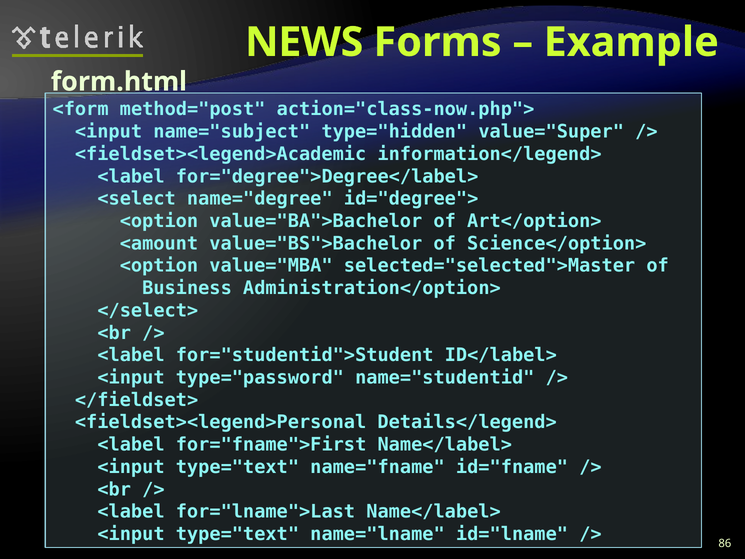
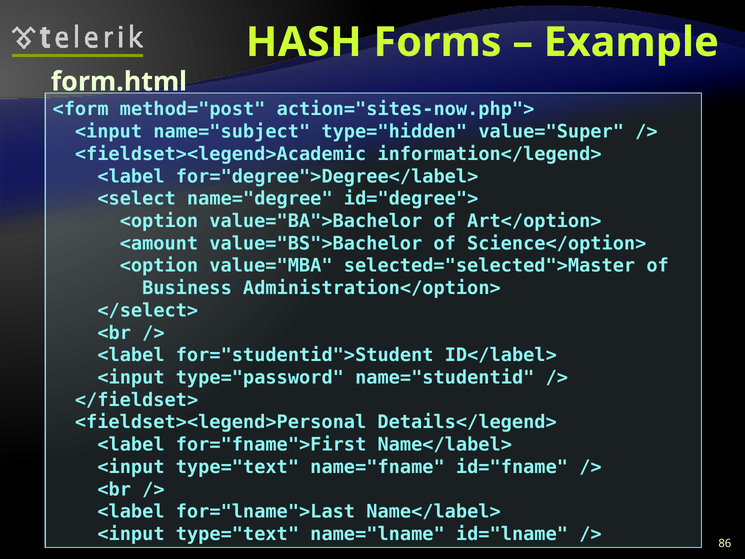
NEWS: NEWS -> HASH
action="class-now.php">: action="class-now.php"> -> action="sites-now.php">
